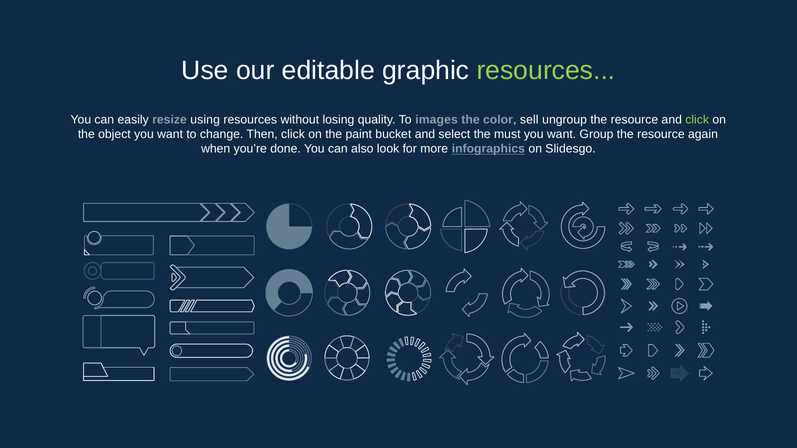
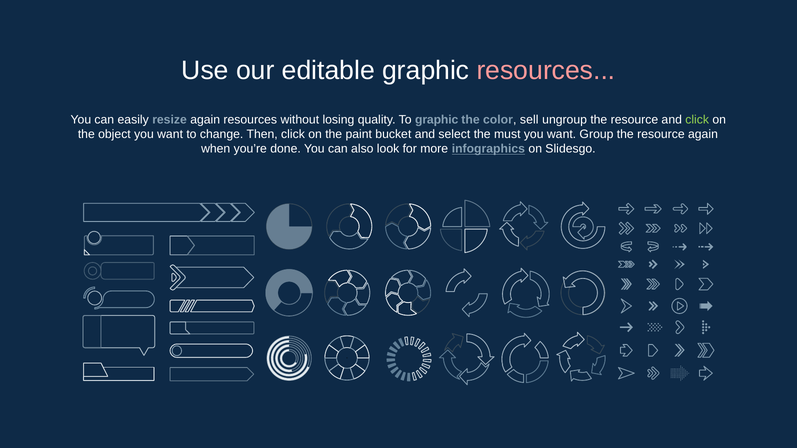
resources at (546, 70) colour: light green -> pink
resize using: using -> again
To images: images -> graphic
